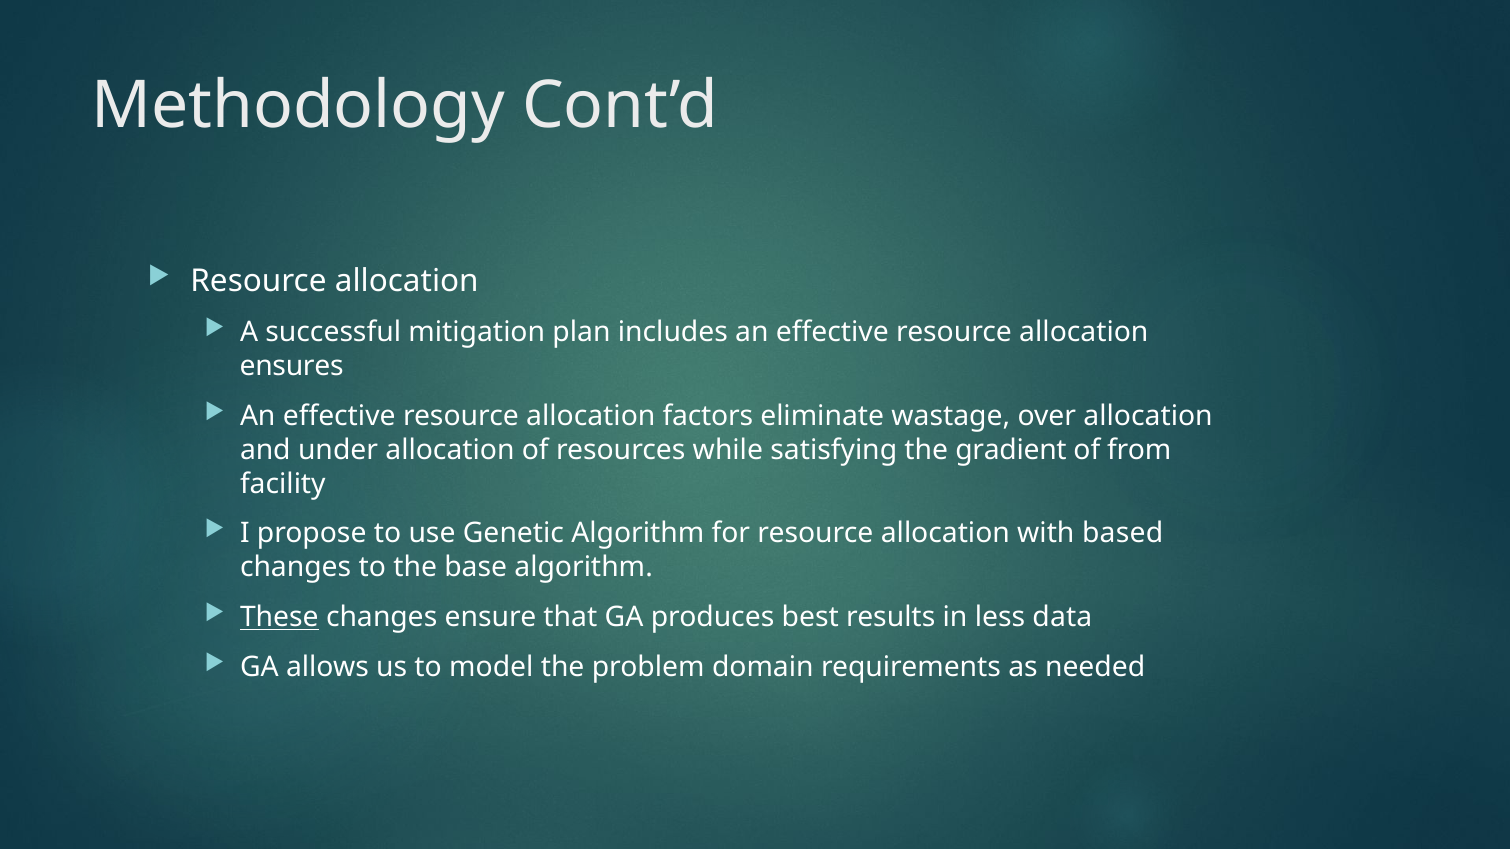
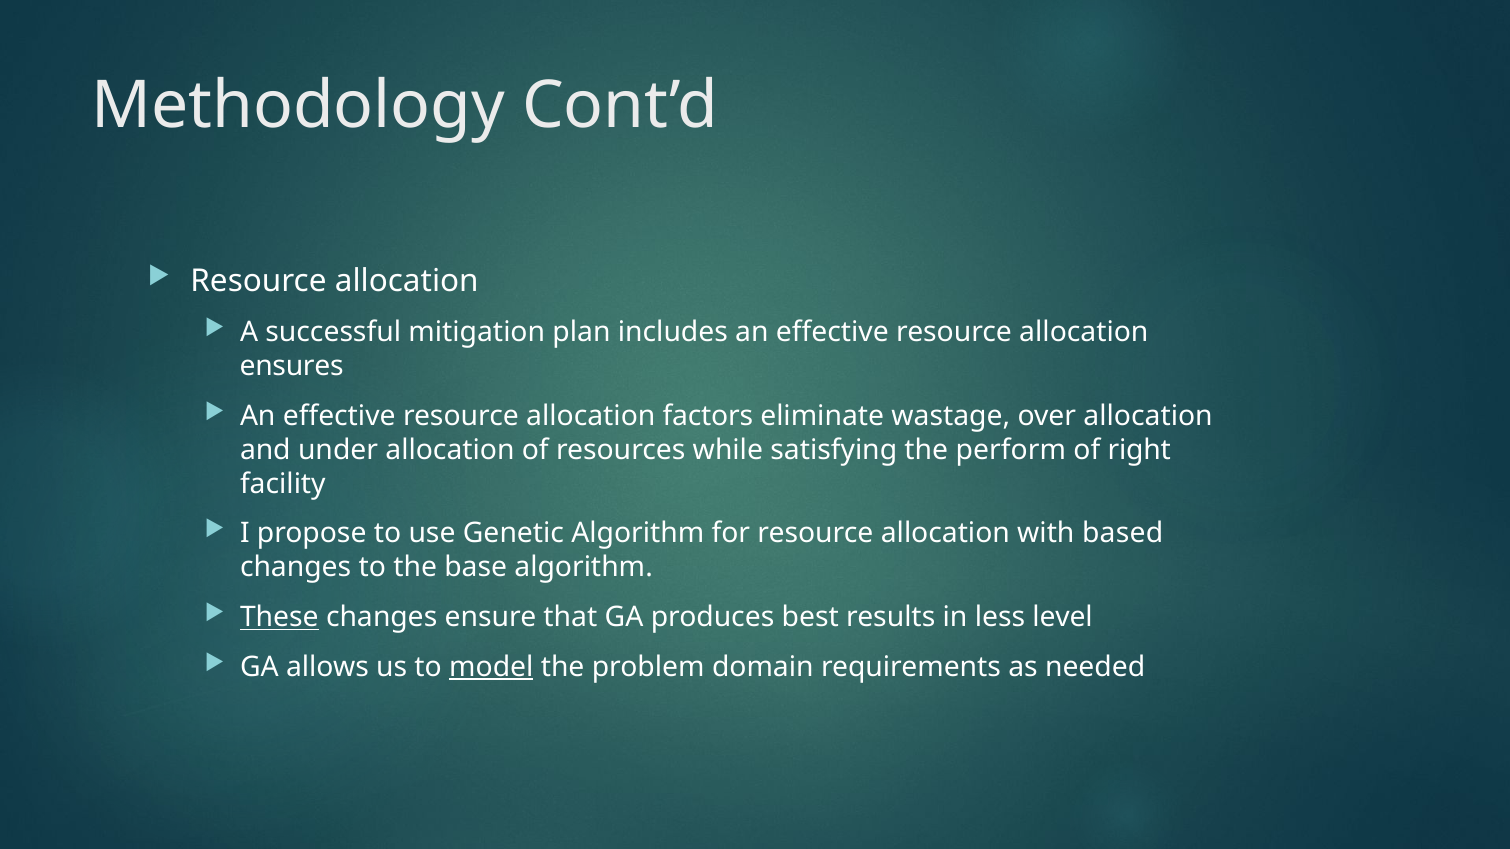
gradient: gradient -> perform
from: from -> right
data: data -> level
model underline: none -> present
